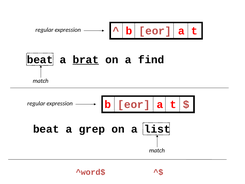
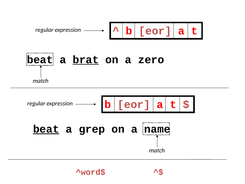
find: find -> zero
beat at (46, 129) underline: none -> present
list: list -> name
